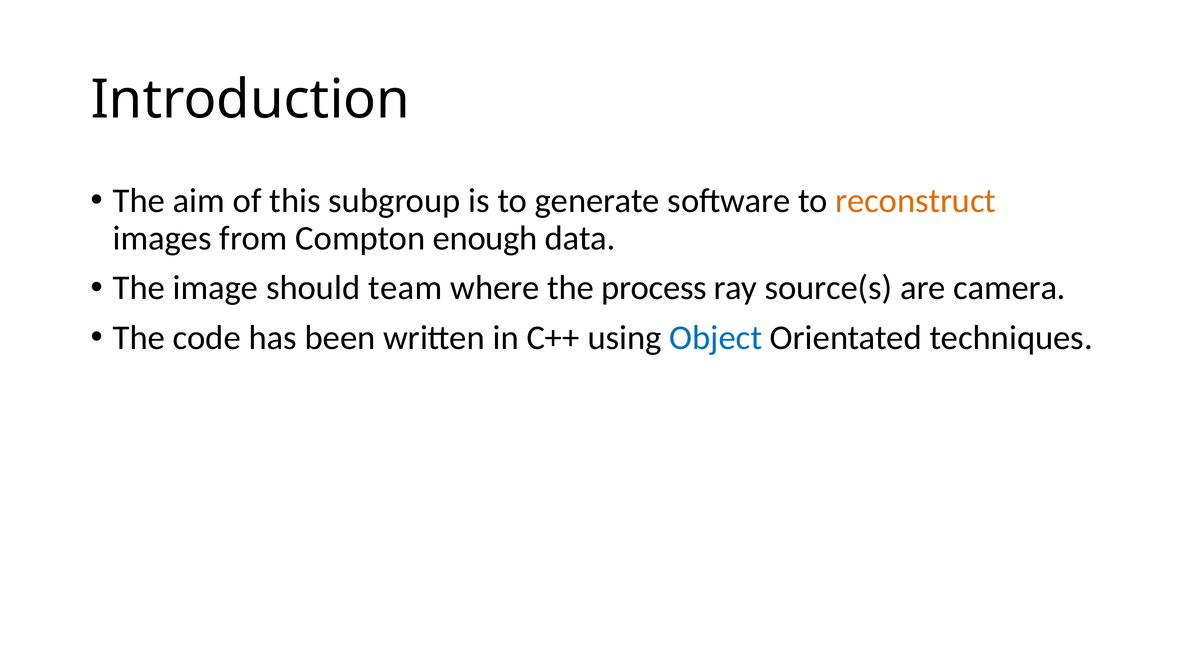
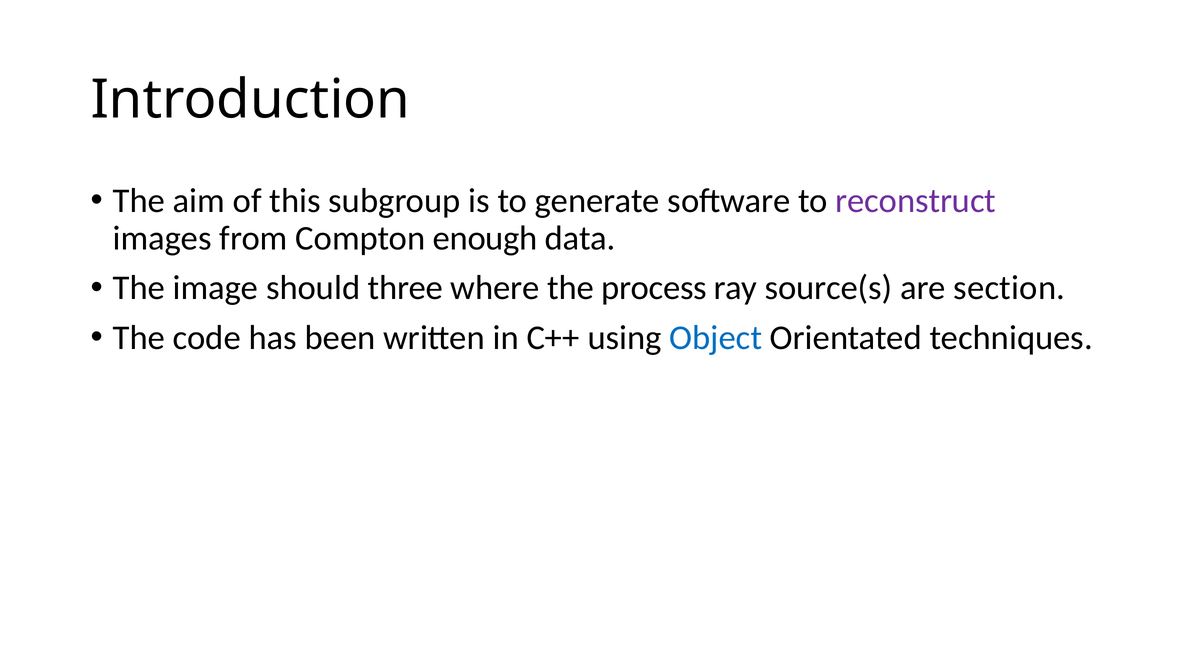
reconstruct colour: orange -> purple
team: team -> three
camera: camera -> section
